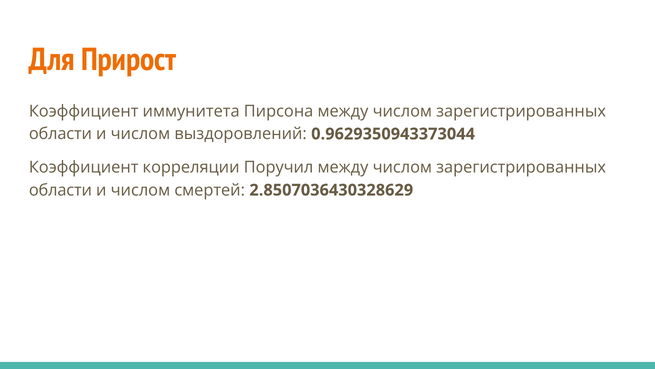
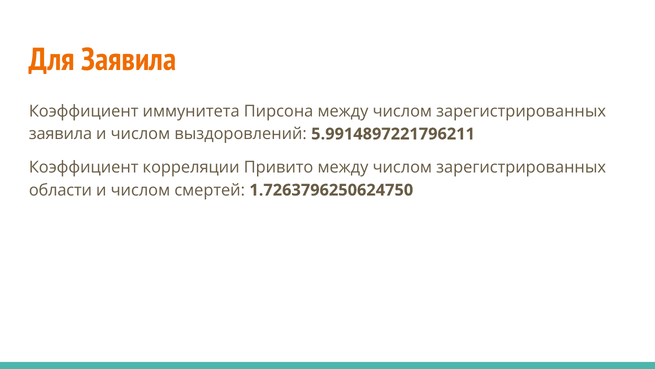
Для Прирост: Прирост -> Заявила
области at (60, 134): области -> заявила
0.9629350943373044: 0.9629350943373044 -> 5.9914897221796211
Поручил: Поручил -> Привито
2.8507036430328629: 2.8507036430328629 -> 1.7263796250624750
